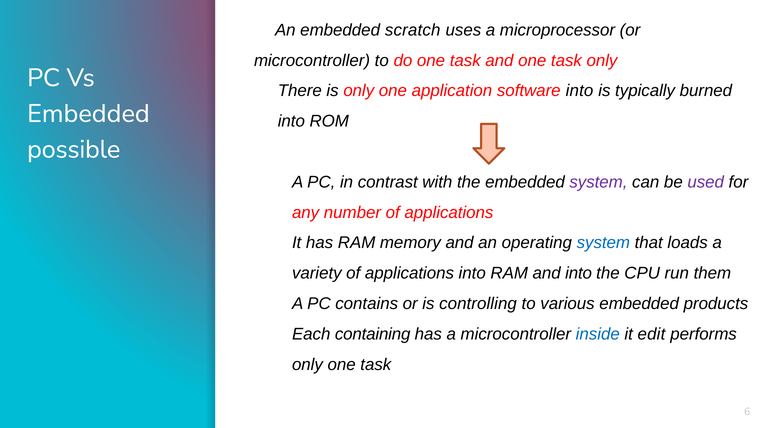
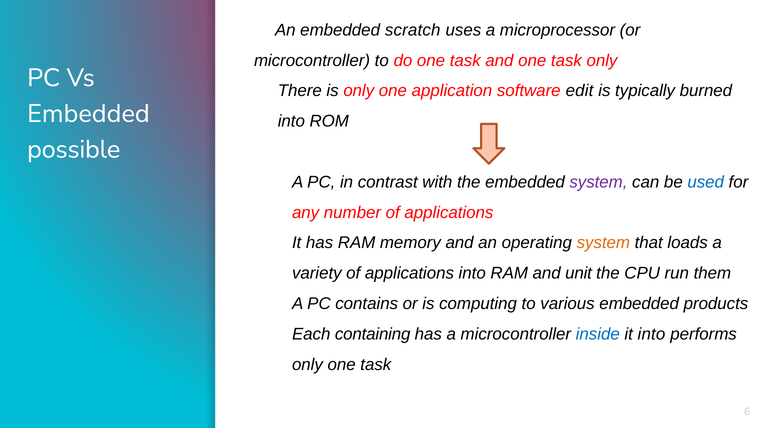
software into: into -> edit
used colour: purple -> blue
system at (603, 243) colour: blue -> orange
and into: into -> unit
controlling: controlling -> computing
it edit: edit -> into
